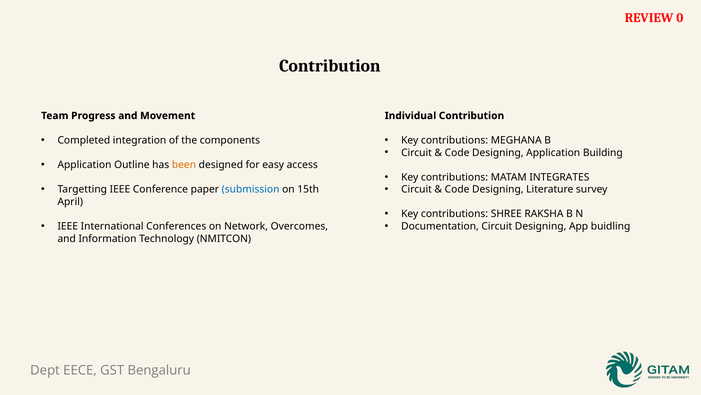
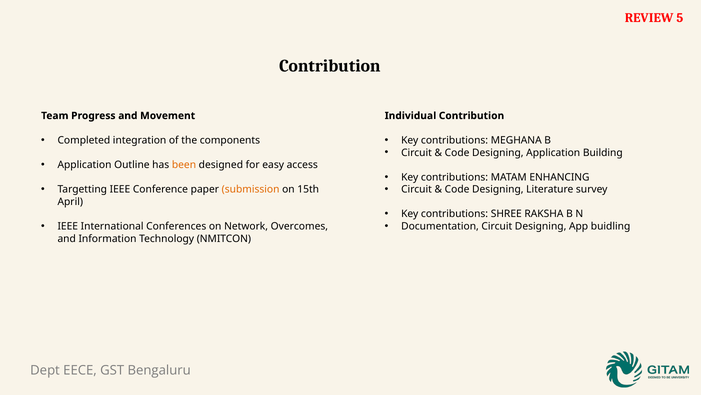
0: 0 -> 5
INTEGRATES: INTEGRATES -> ENHANCING
submission colour: blue -> orange
